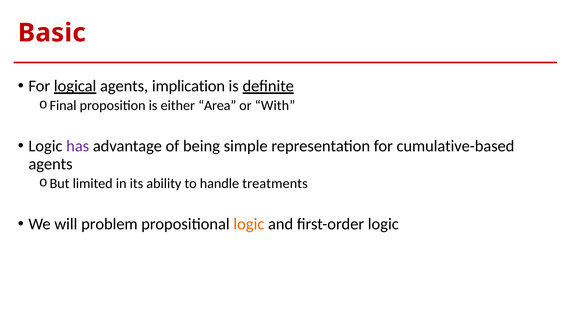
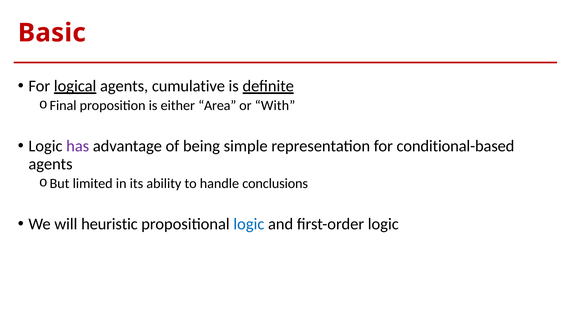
implication: implication -> cumulative
cumulative-based: cumulative-based -> conditional-based
treatments: treatments -> conclusions
problem: problem -> heuristic
logic at (249, 224) colour: orange -> blue
